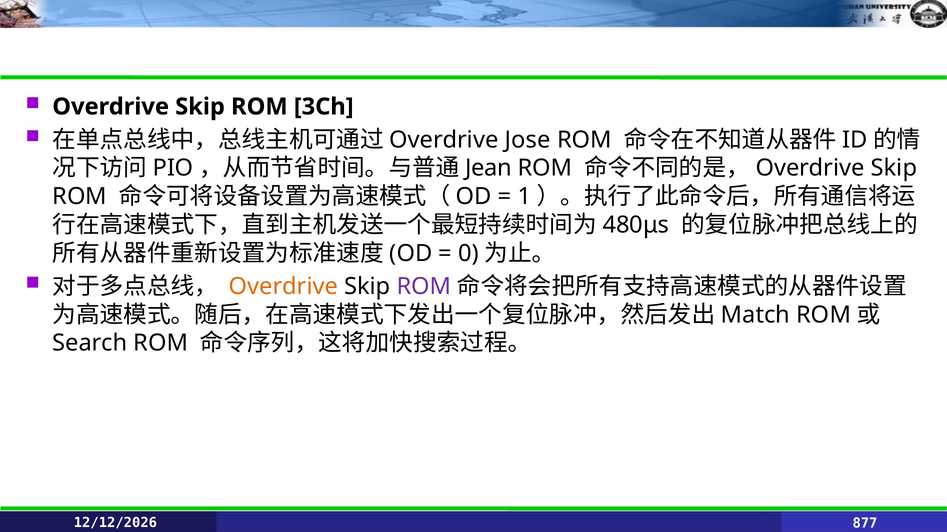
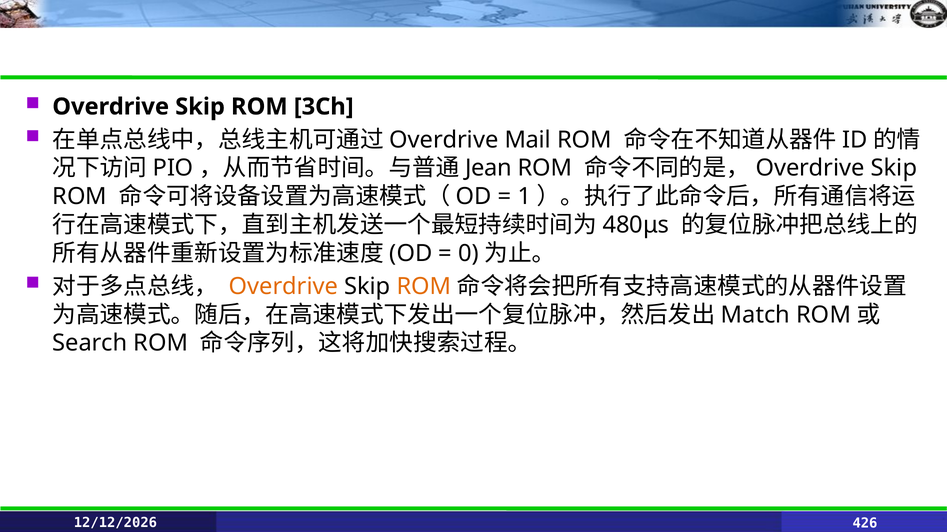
Jose: Jose -> Mail
ROM at (424, 287) colour: purple -> orange
877: 877 -> 426
